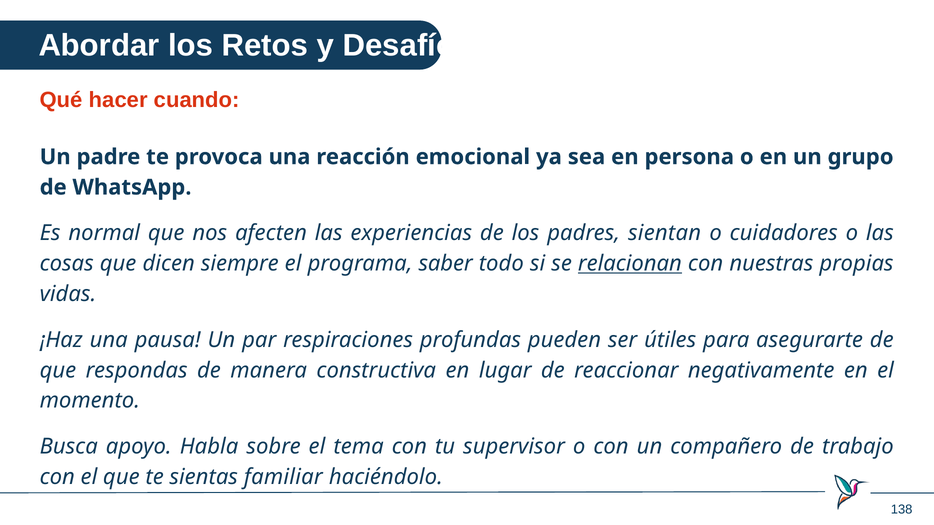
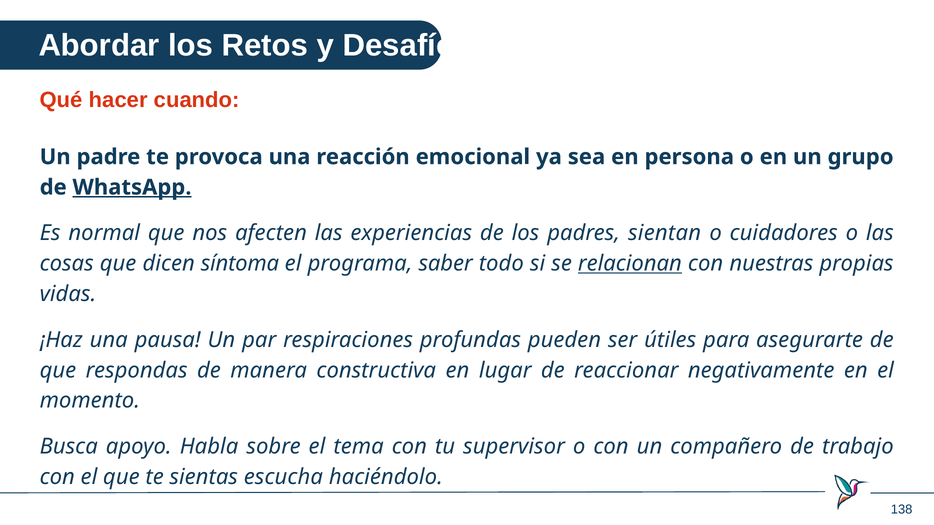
WhatsApp underline: none -> present
siempre: siempre -> síntoma
familiar: familiar -> escucha
